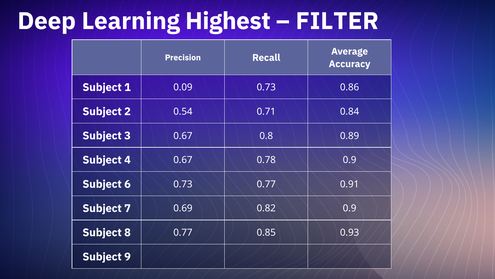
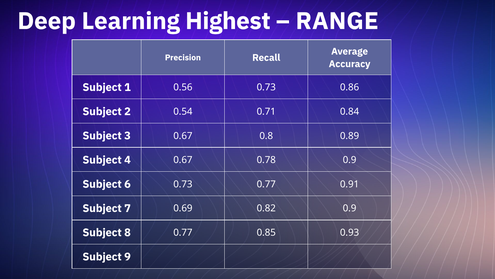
FILTER: FILTER -> RANGE
0.09: 0.09 -> 0.56
